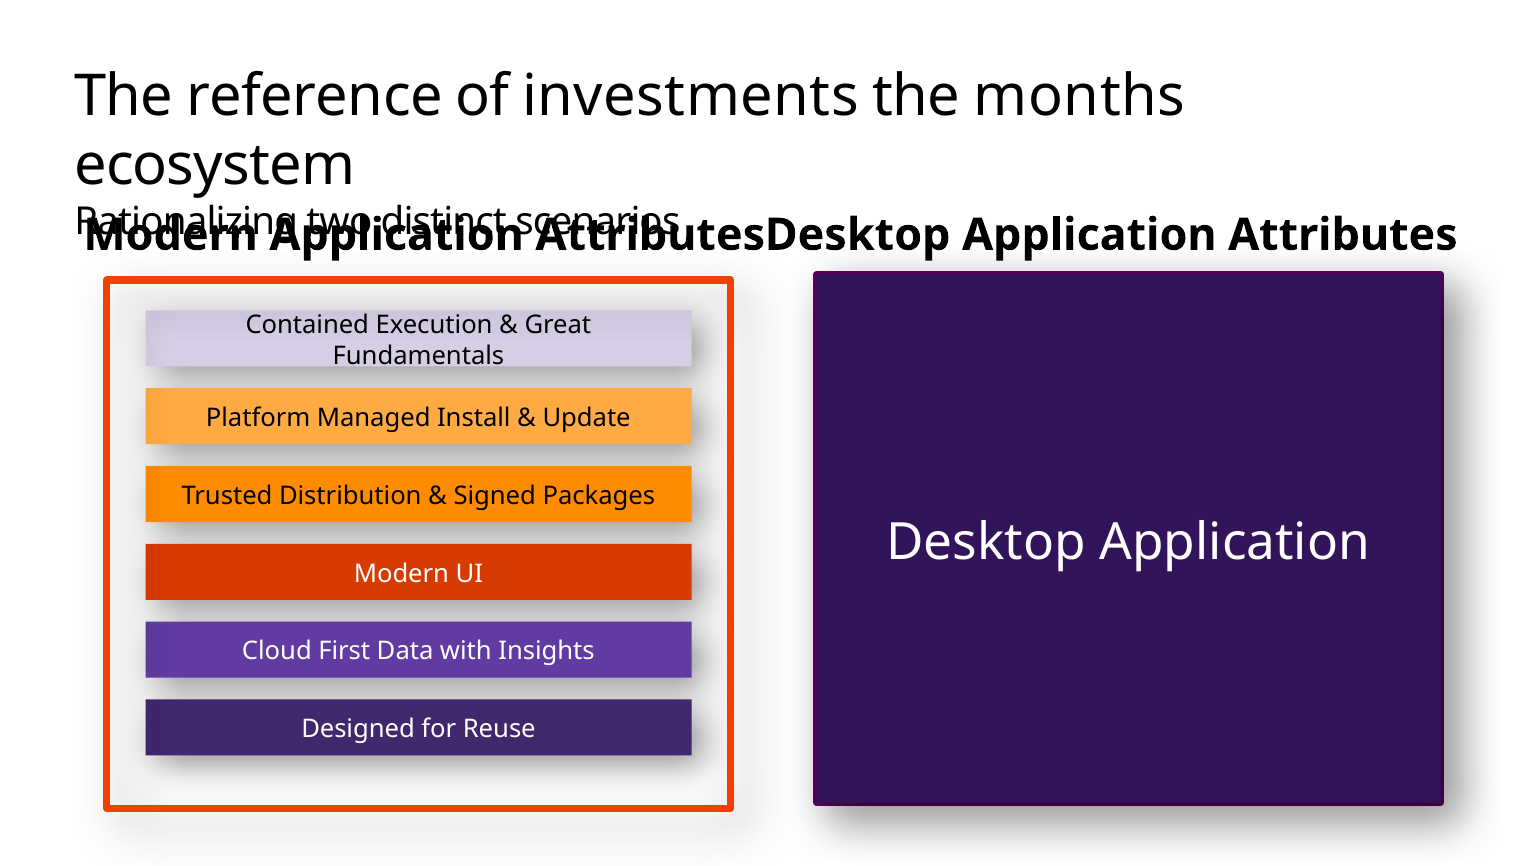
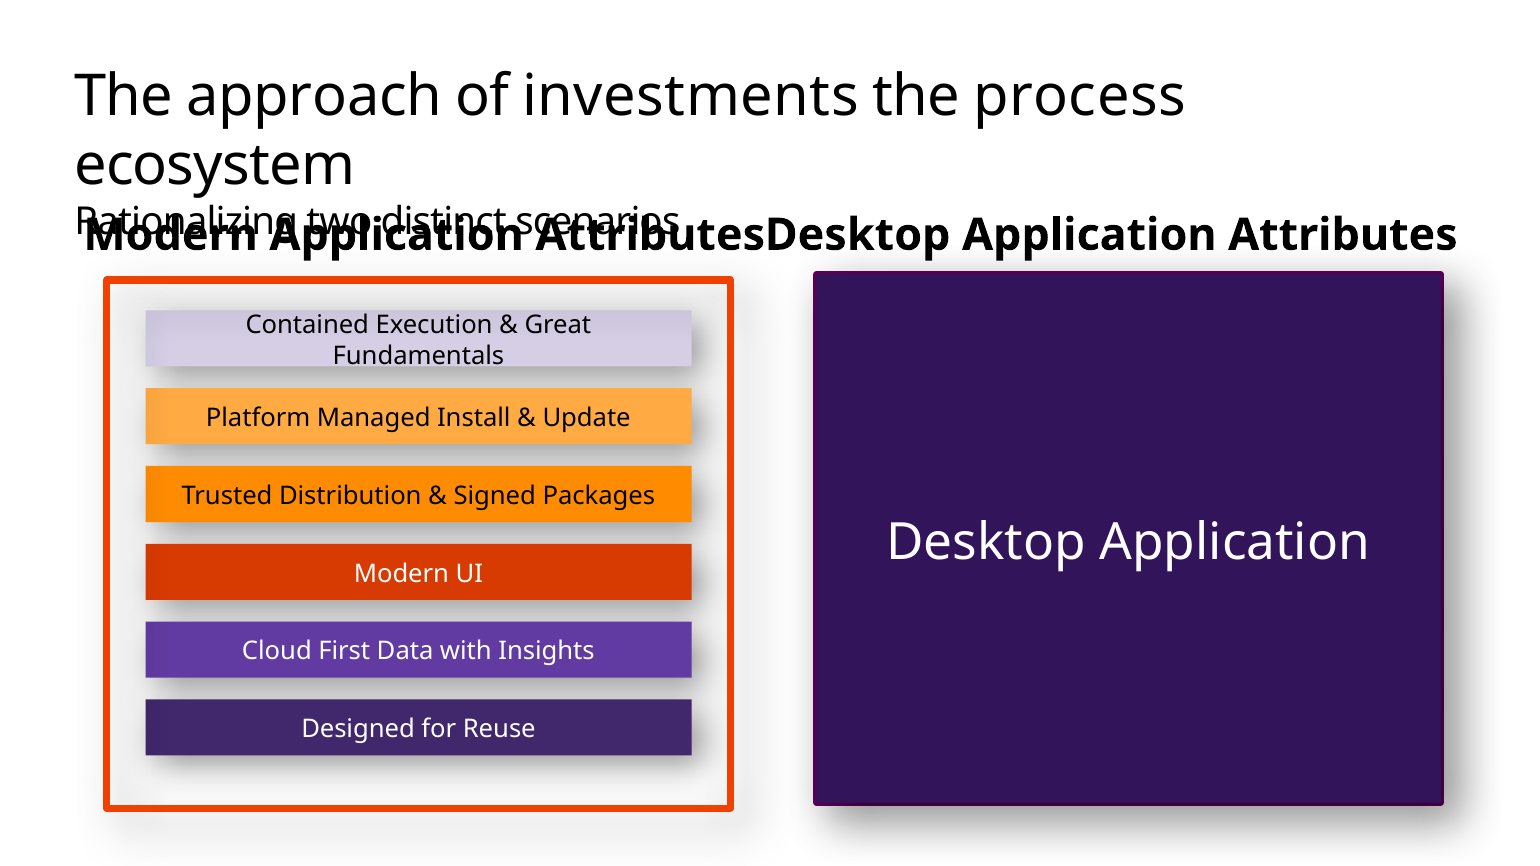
reference: reference -> approach
months: months -> process
